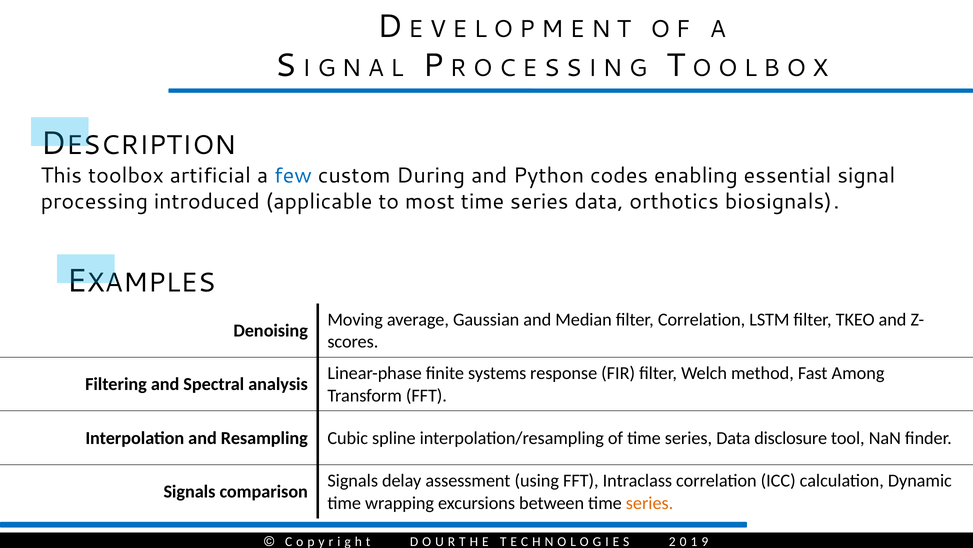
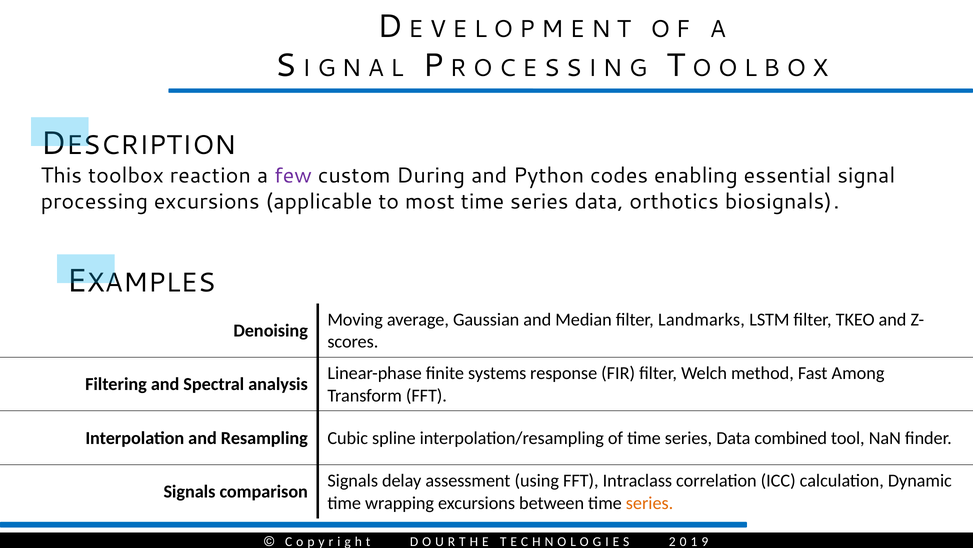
artificial: artificial -> reaction
few colour: blue -> purple
processing introduced: introduced -> excursions
filter Correlation: Correlation -> Landmarks
disclosure: disclosure -> combined
